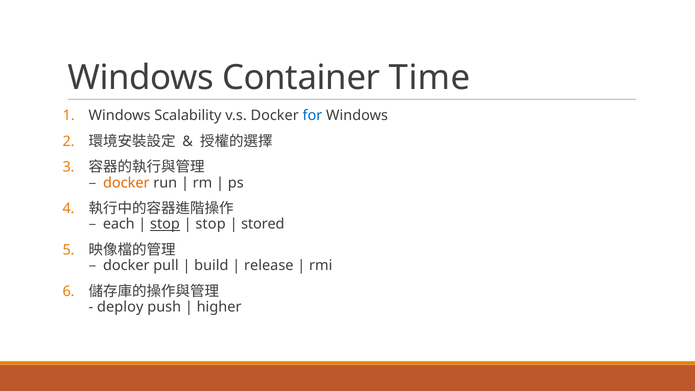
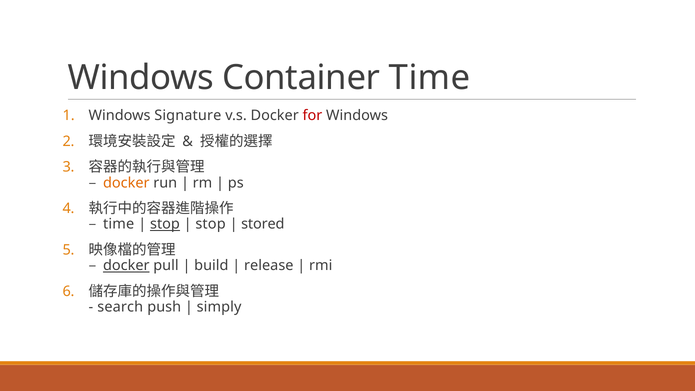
Scalability: Scalability -> Signature
for colour: blue -> red
each at (119, 224): each -> time
docker at (126, 266) underline: none -> present
deploy: deploy -> search
higher: higher -> simply
